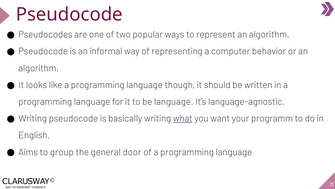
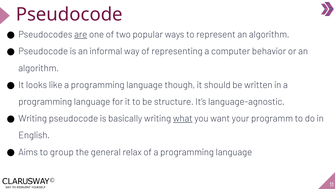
are underline: none -> present
be language: language -> structure
door: door -> relax
